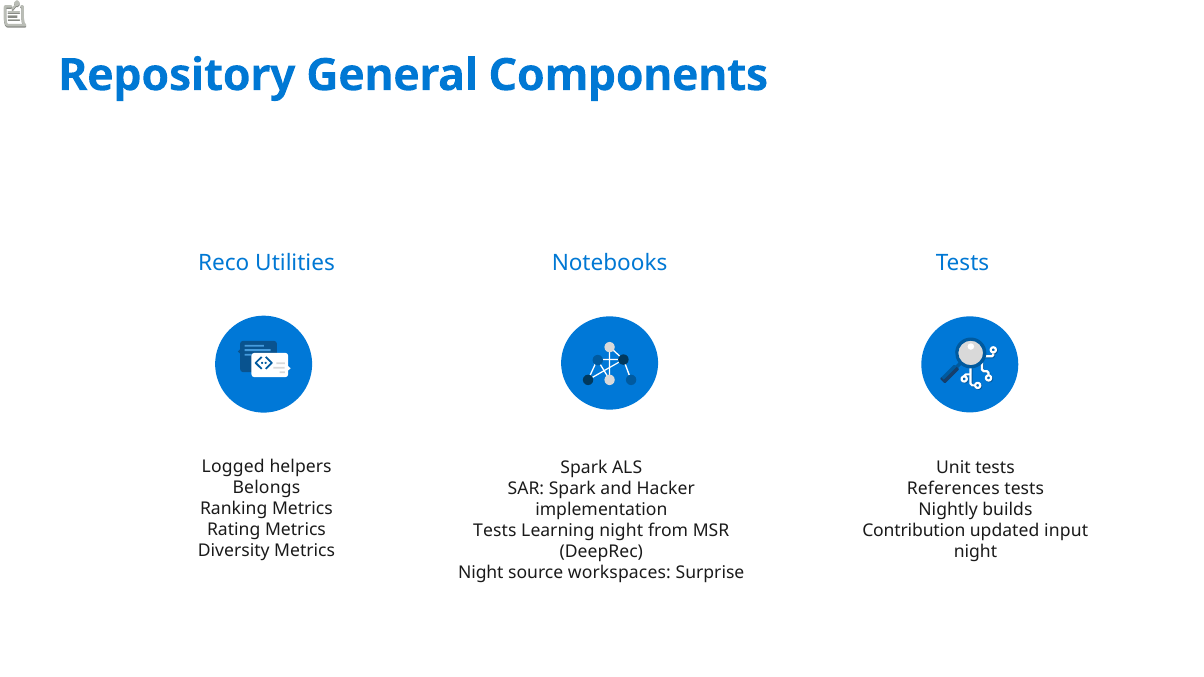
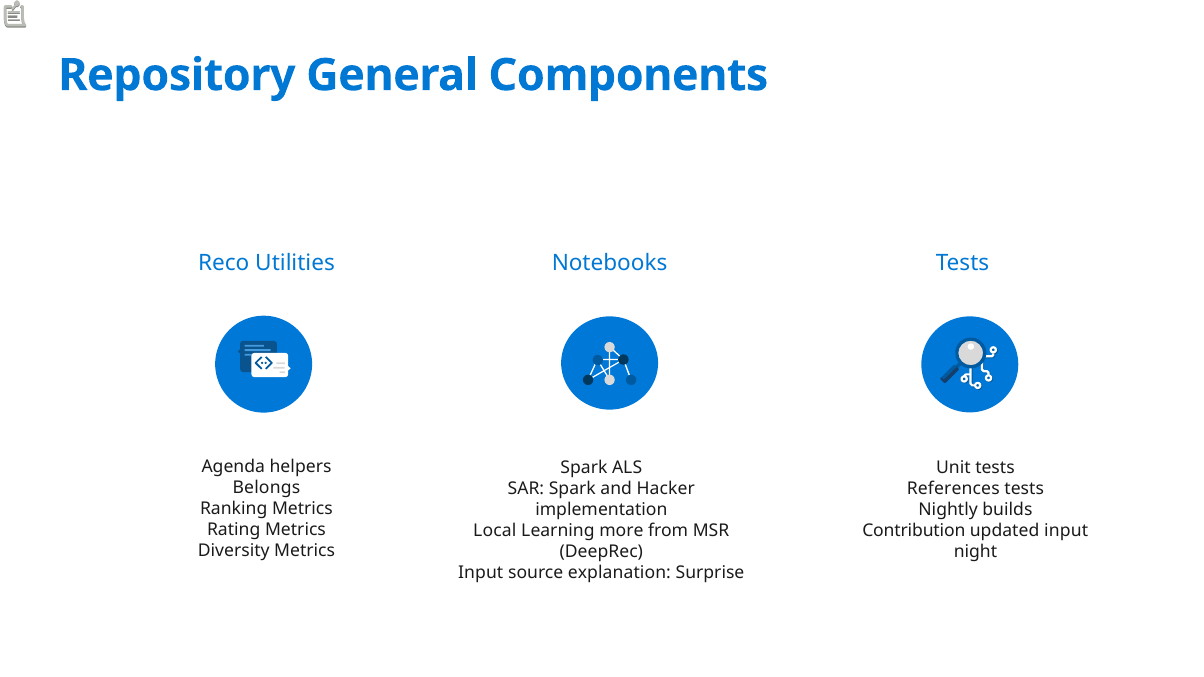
Logged: Logged -> Agenda
Tests at (495, 531): Tests -> Local
Learning night: night -> more
Night at (481, 573): Night -> Input
workspaces: workspaces -> explanation
